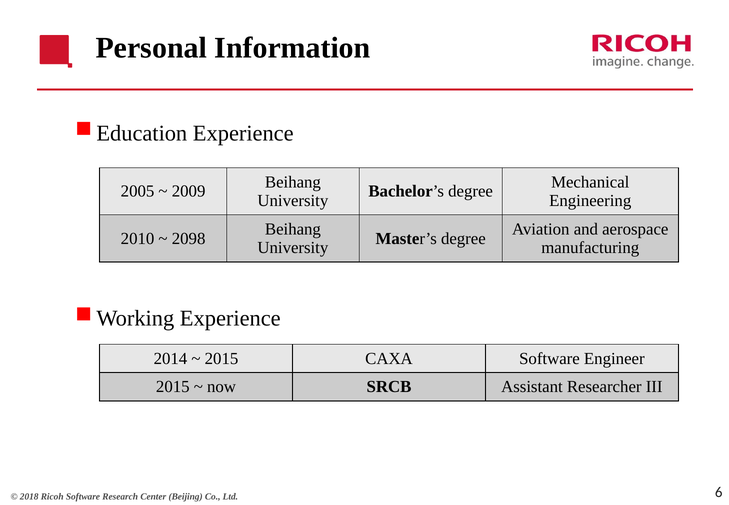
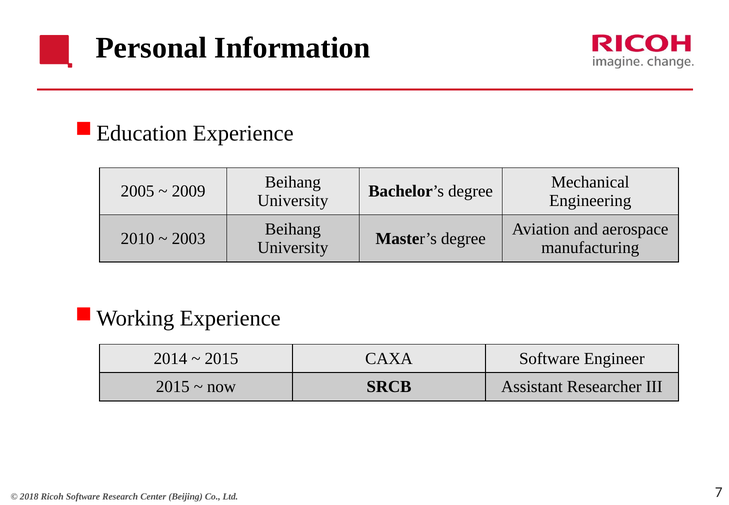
2098: 2098 -> 2003
6: 6 -> 7
